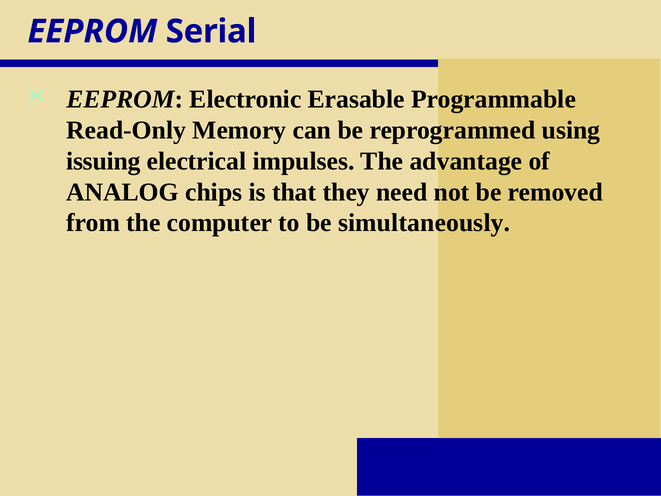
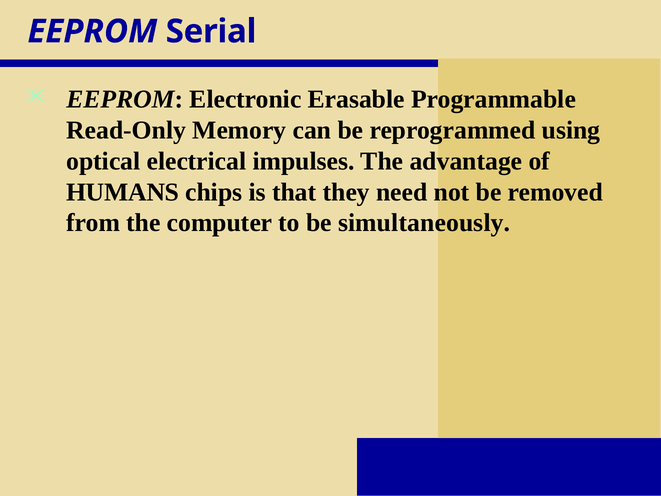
issuing: issuing -> optical
ANALOG: ANALOG -> HUMANS
